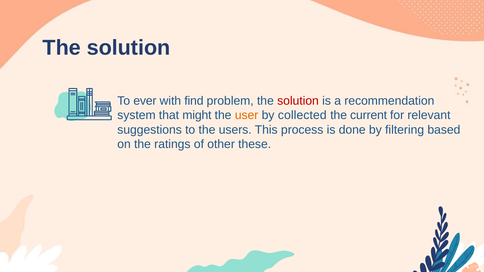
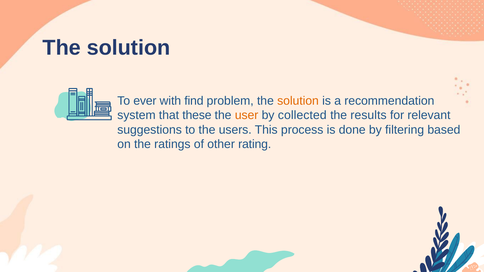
solution at (298, 101) colour: red -> orange
might: might -> these
current: current -> results
these: these -> rating
